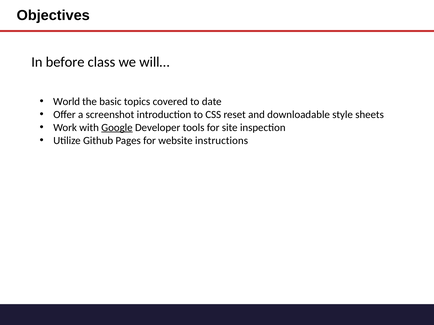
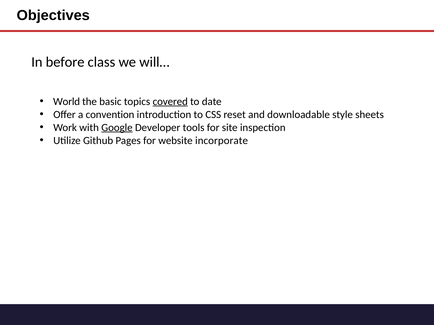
covered underline: none -> present
screenshot: screenshot -> convention
instructions: instructions -> incorporate
